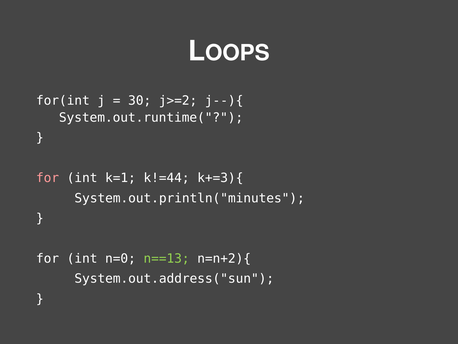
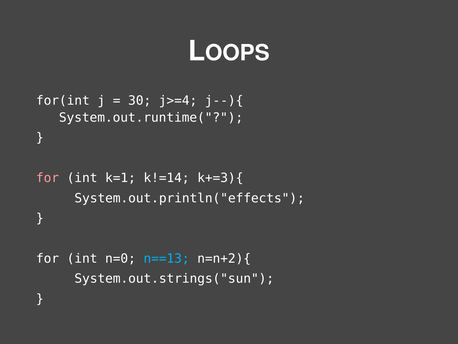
j>=2: j>=2 -> j>=4
k!=44: k!=44 -> k!=14
System.out.println("minutes: System.out.println("minutes -> System.out.println("effects
n==13 colour: light green -> light blue
System.out.address("sun: System.out.address("sun -> System.out.strings("sun
